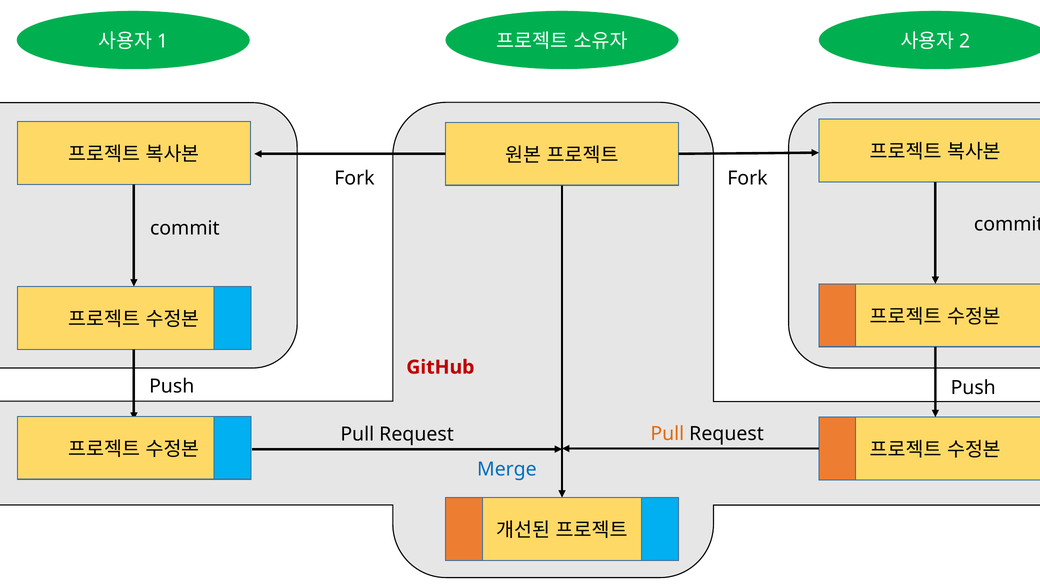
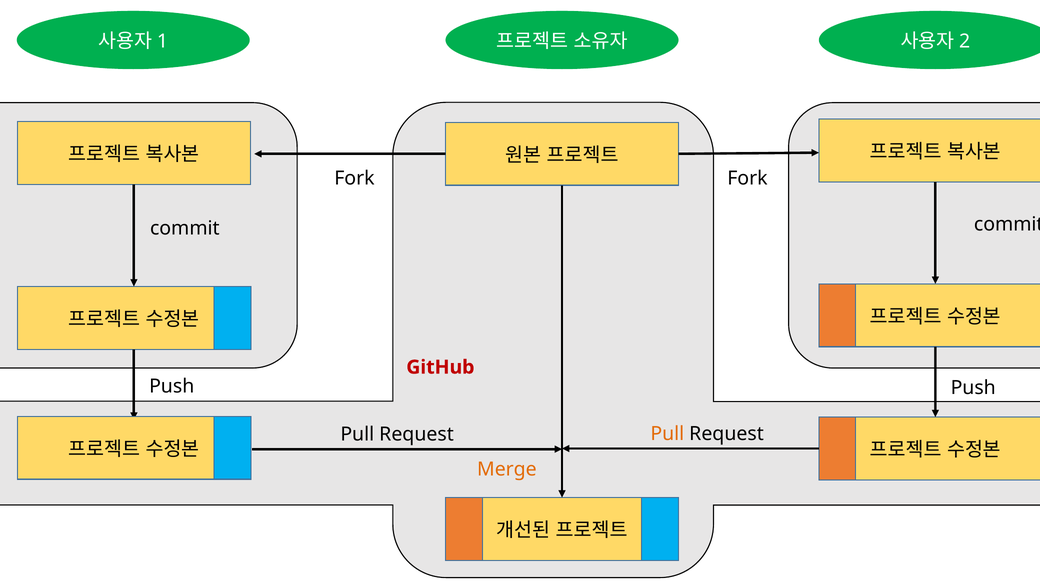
Merge colour: blue -> orange
